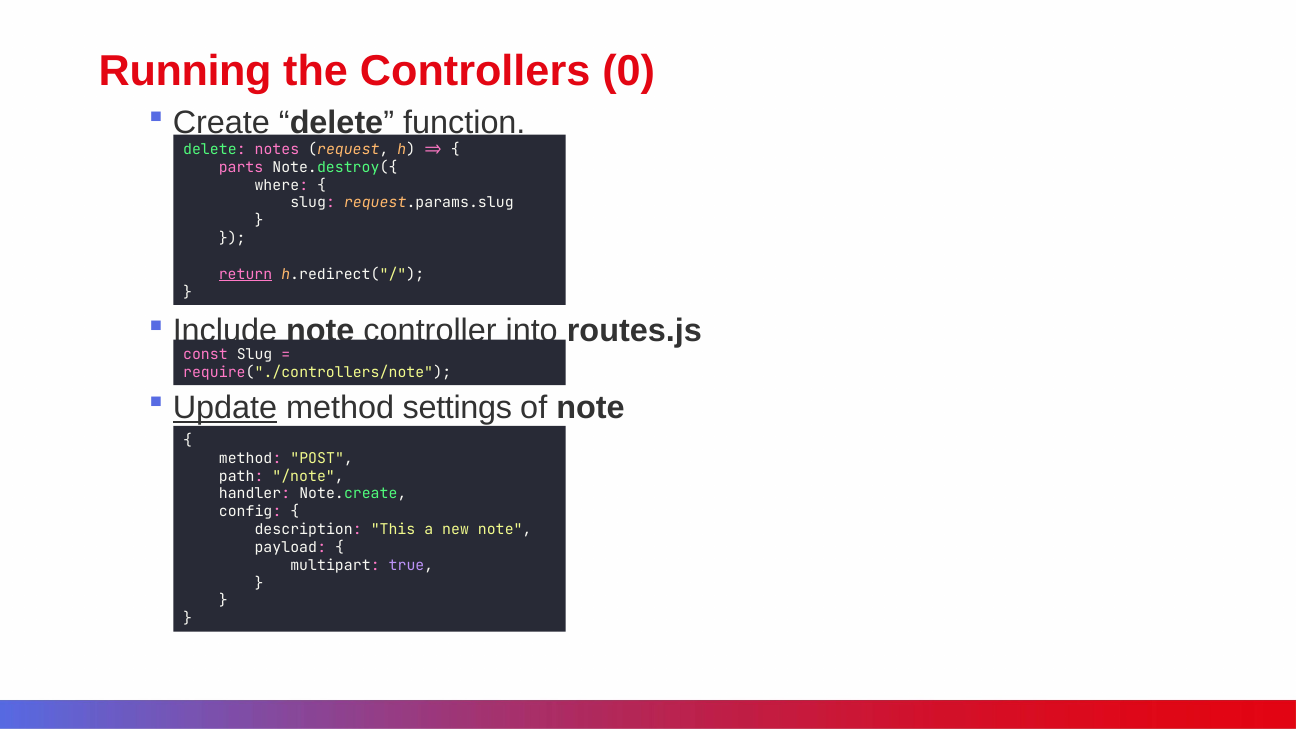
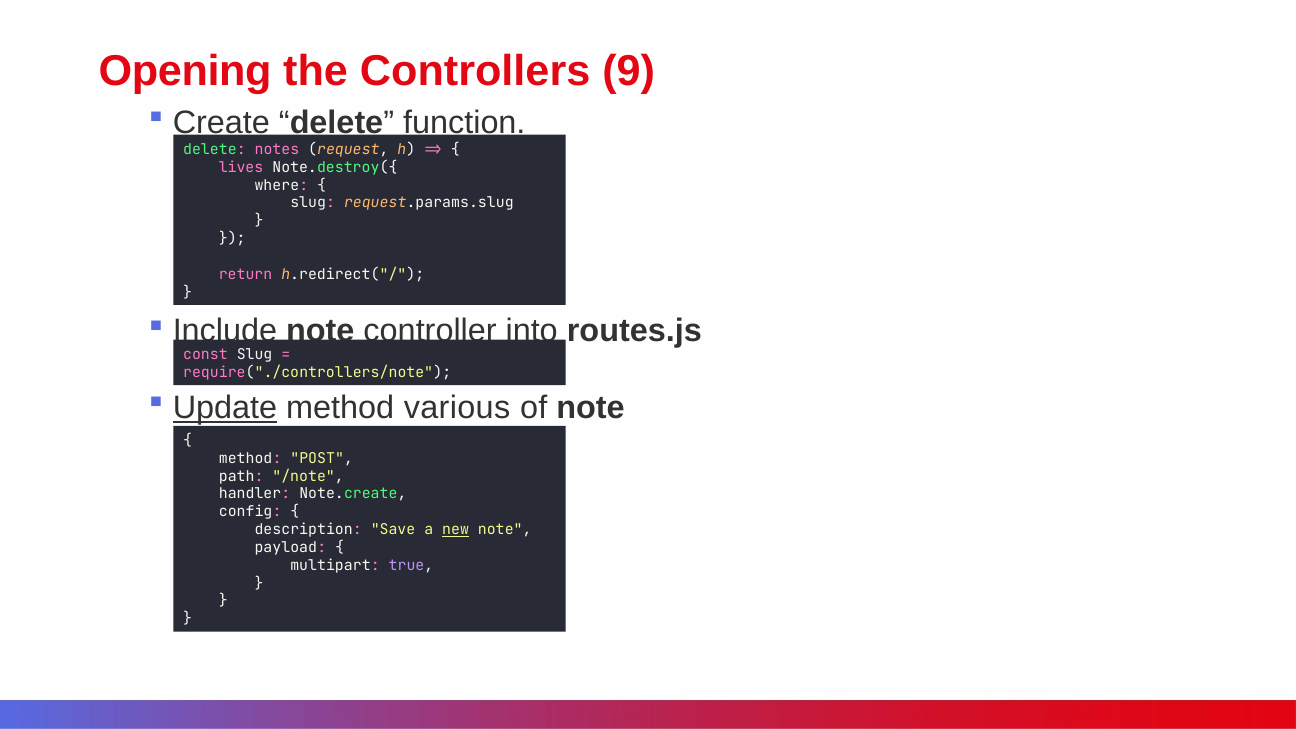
Running: Running -> Opening
0: 0 -> 9
parts: parts -> lives
return underline: present -> none
settings: settings -> various
This: This -> Save
new underline: none -> present
